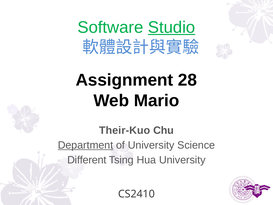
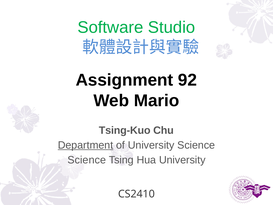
Studio underline: present -> none
28: 28 -> 92
Their-Kuo: Their-Kuo -> Tsing-Kuo
Different at (87, 160): Different -> Science
